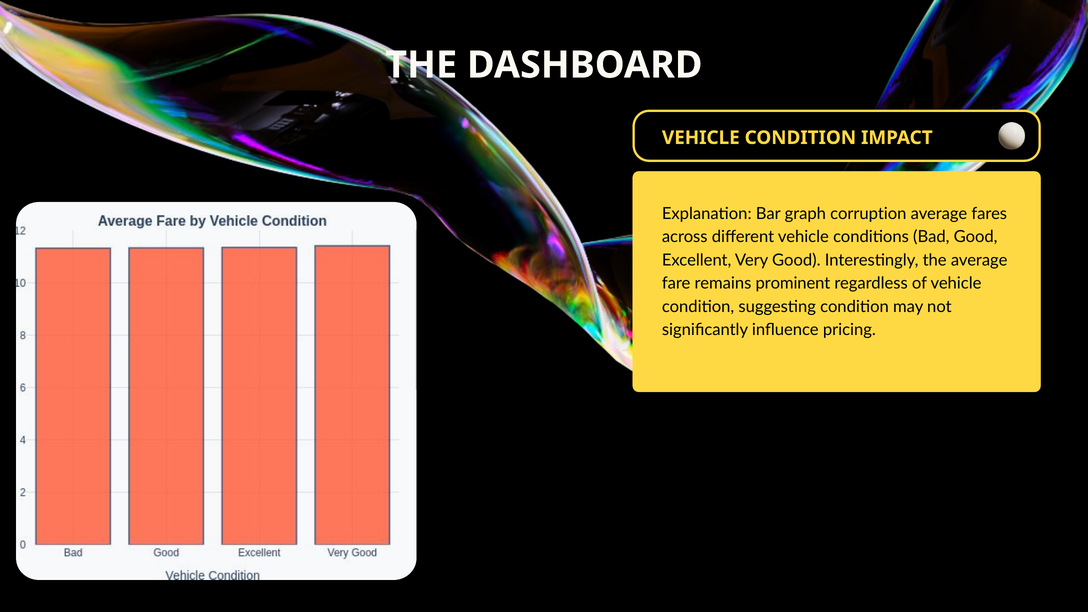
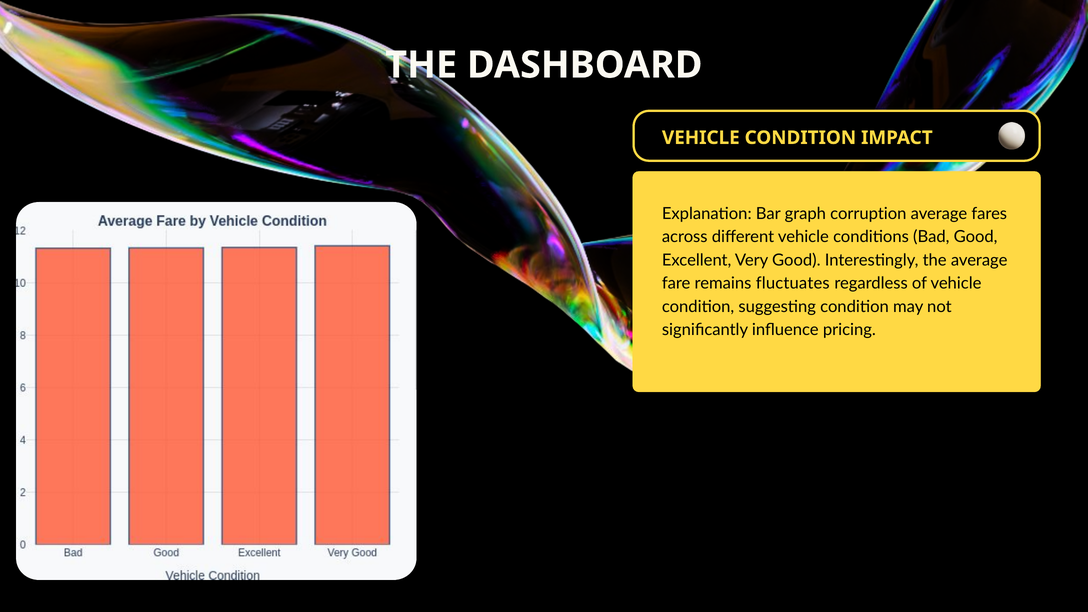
prominent: prominent -> fluctuates
